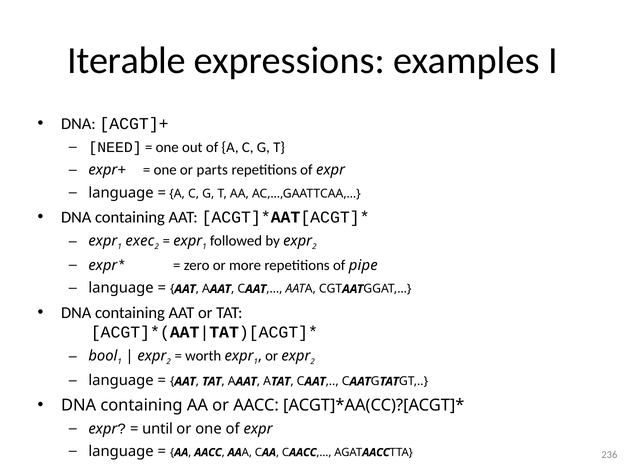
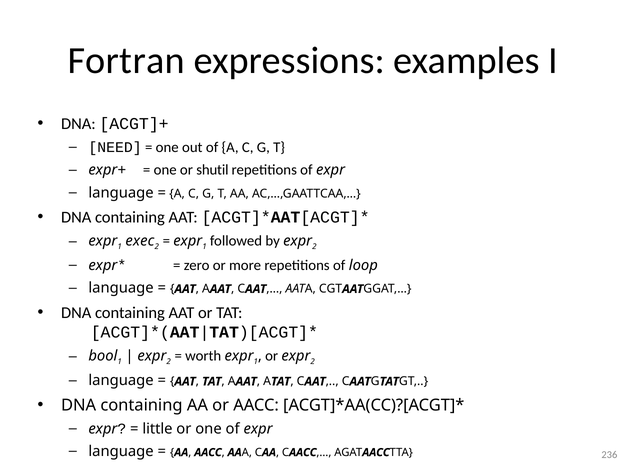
Iterable: Iterable -> Fortran
parts: parts -> shutil
pipe: pipe -> loop
until: until -> little
